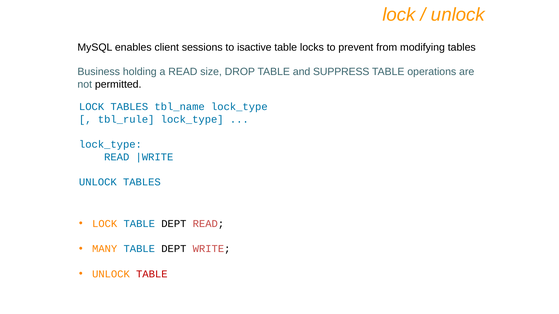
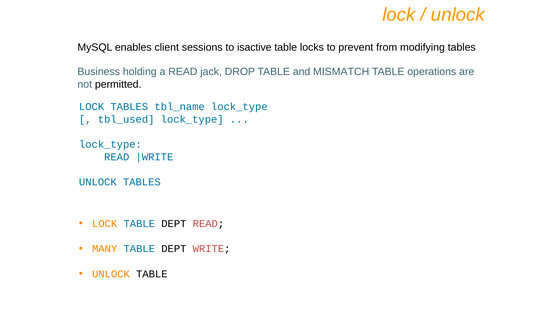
size: size -> jack
SUPPRESS: SUPPRESS -> MISMATCH
tbl_rule: tbl_rule -> tbl_used
TABLE at (152, 274) colour: red -> black
